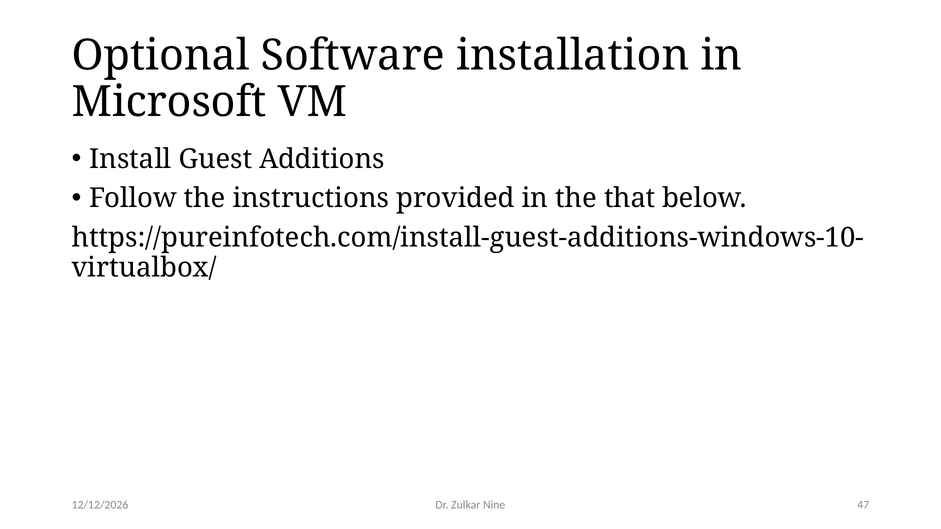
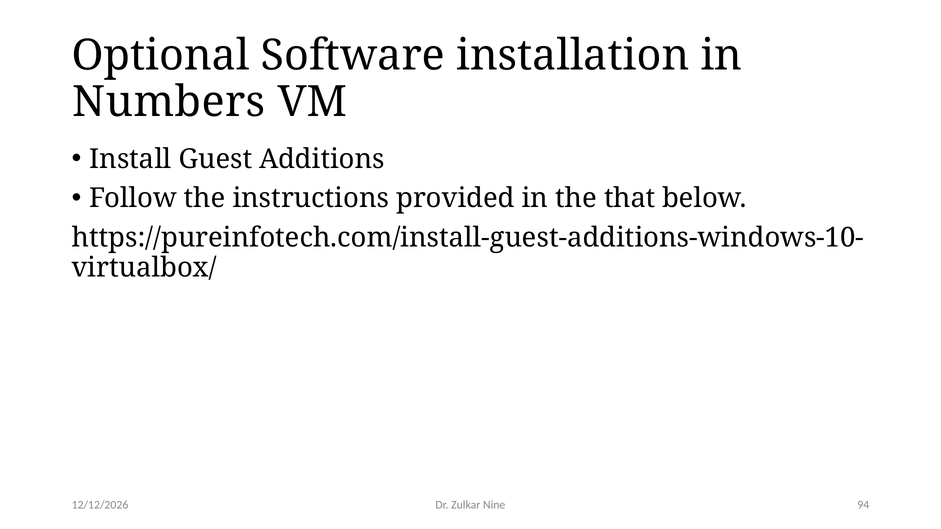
Microsoft: Microsoft -> Numbers
47: 47 -> 94
